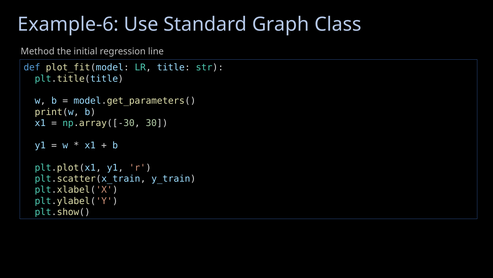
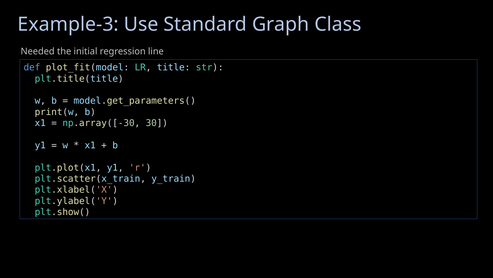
Example-6: Example-6 -> Example-3
Method: Method -> Needed
